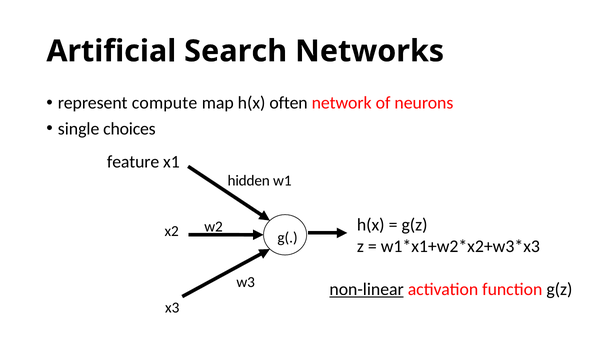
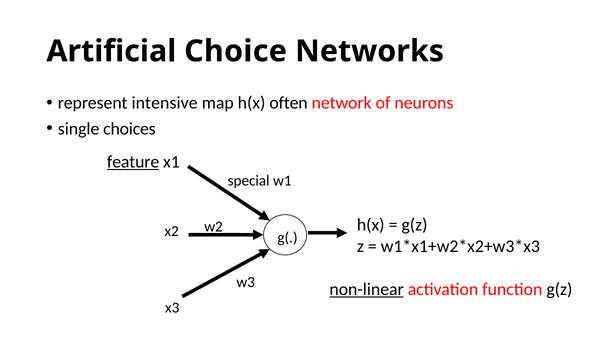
Search: Search -> Choice
compute: compute -> intensive
feature underline: none -> present
hidden: hidden -> special
